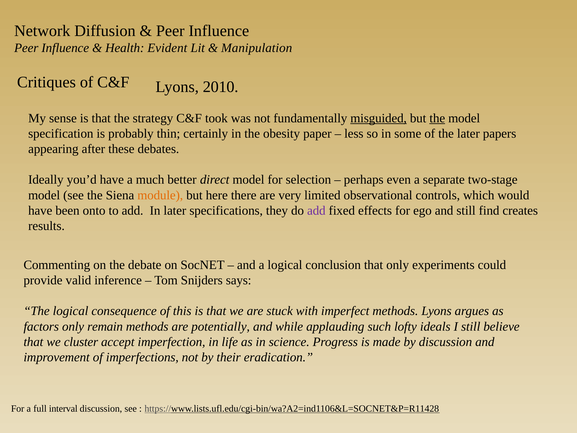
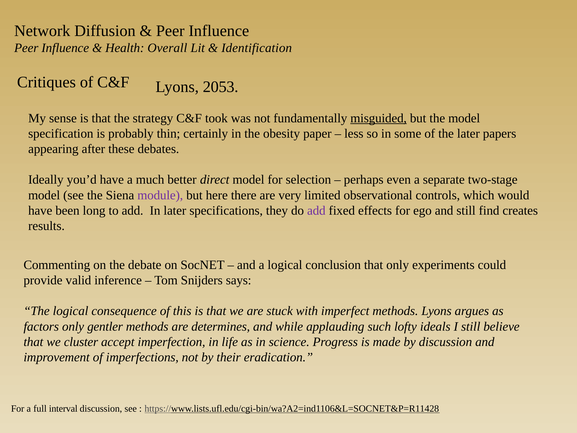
Evident: Evident -> Overall
Manipulation: Manipulation -> Identification
2010: 2010 -> 2053
the at (437, 118) underline: present -> none
module colour: orange -> purple
onto: onto -> long
remain: remain -> gentler
potentially: potentially -> determines
